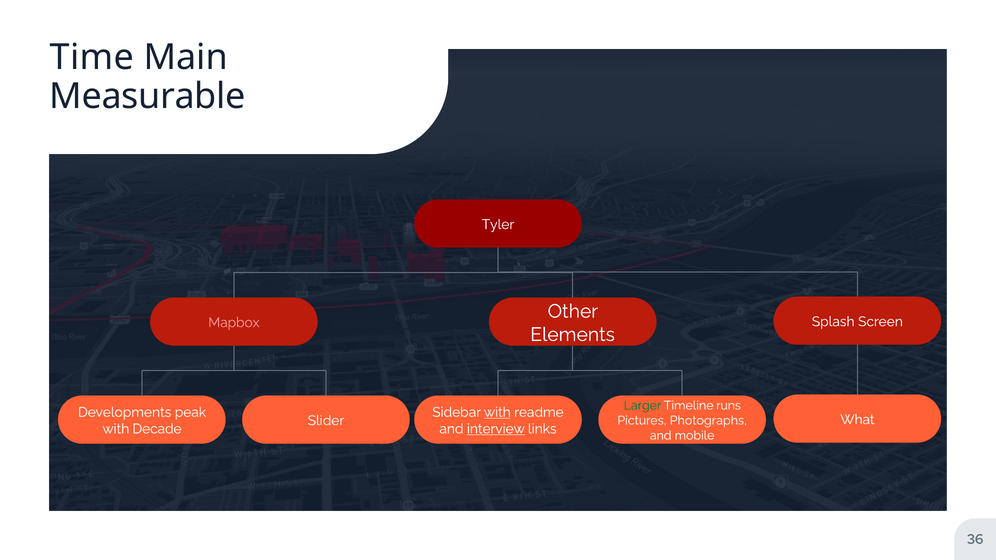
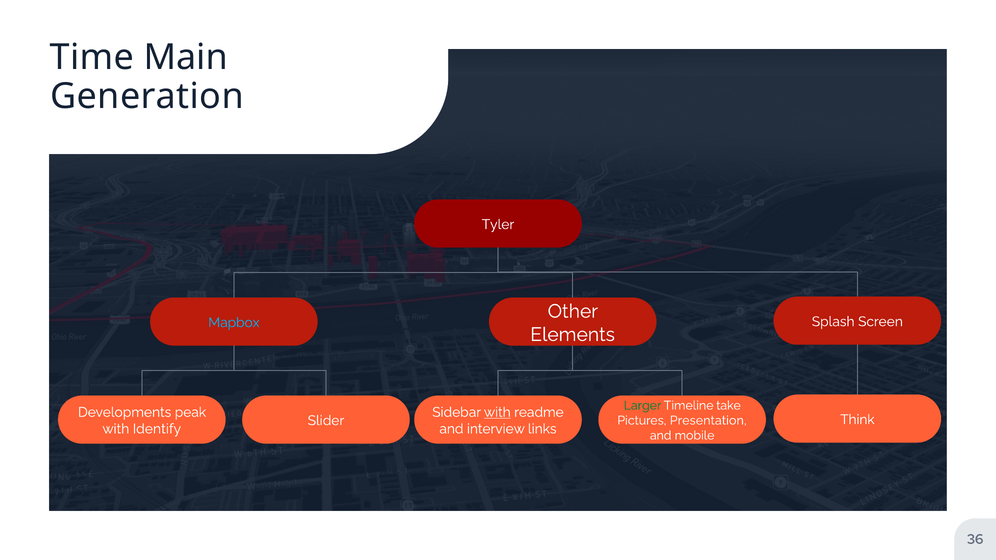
Measurable: Measurable -> Generation
Mapbox colour: pink -> light blue
runs: runs -> take
What: What -> Think
Photographs: Photographs -> Presentation
Decade: Decade -> Identify
interview underline: present -> none
